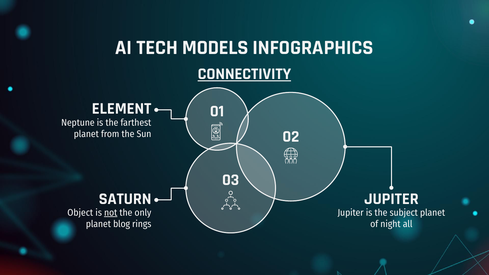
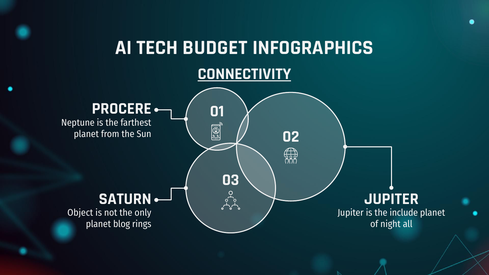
MODELS: MODELS -> BUDGET
ELEMENT: ELEMENT -> PROCERE
not underline: present -> none
subject: subject -> include
